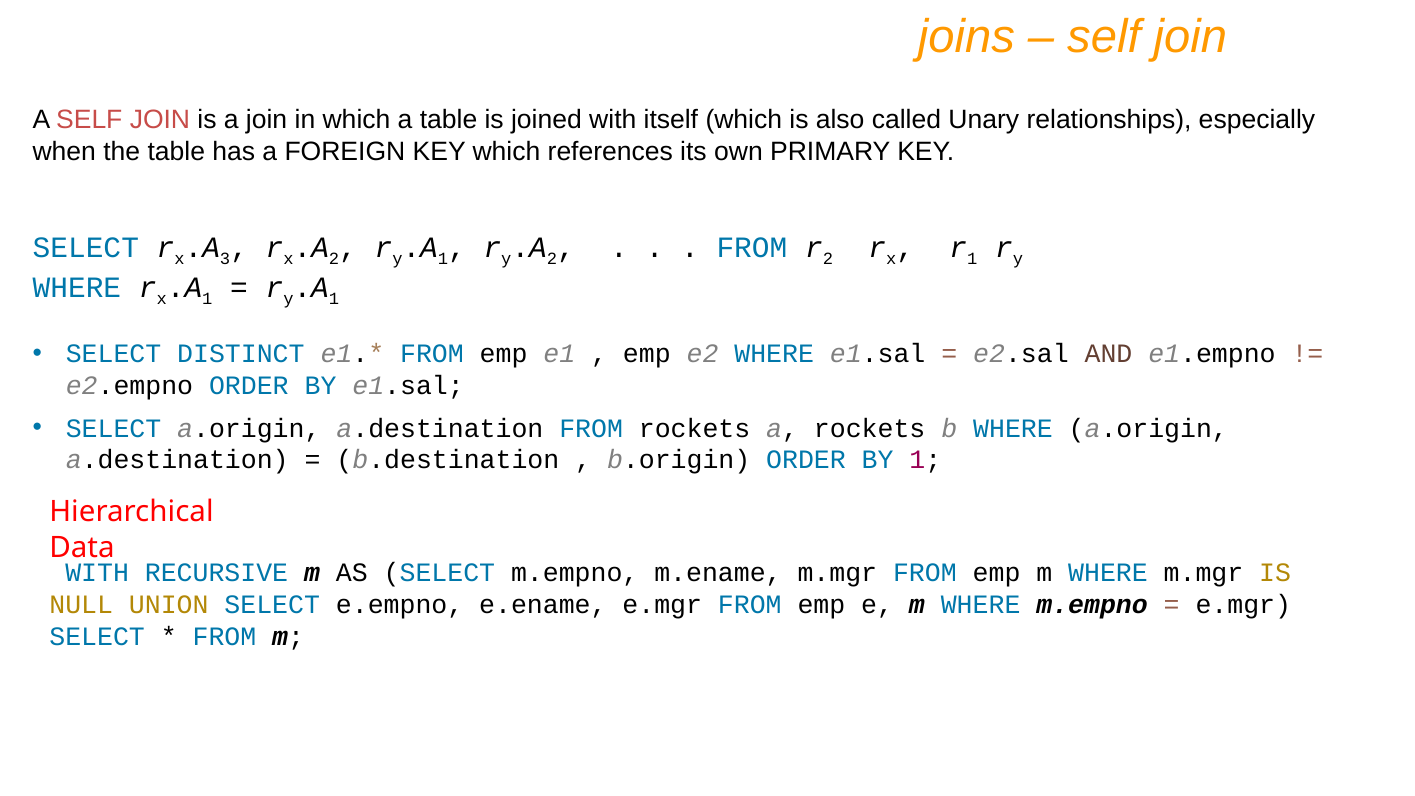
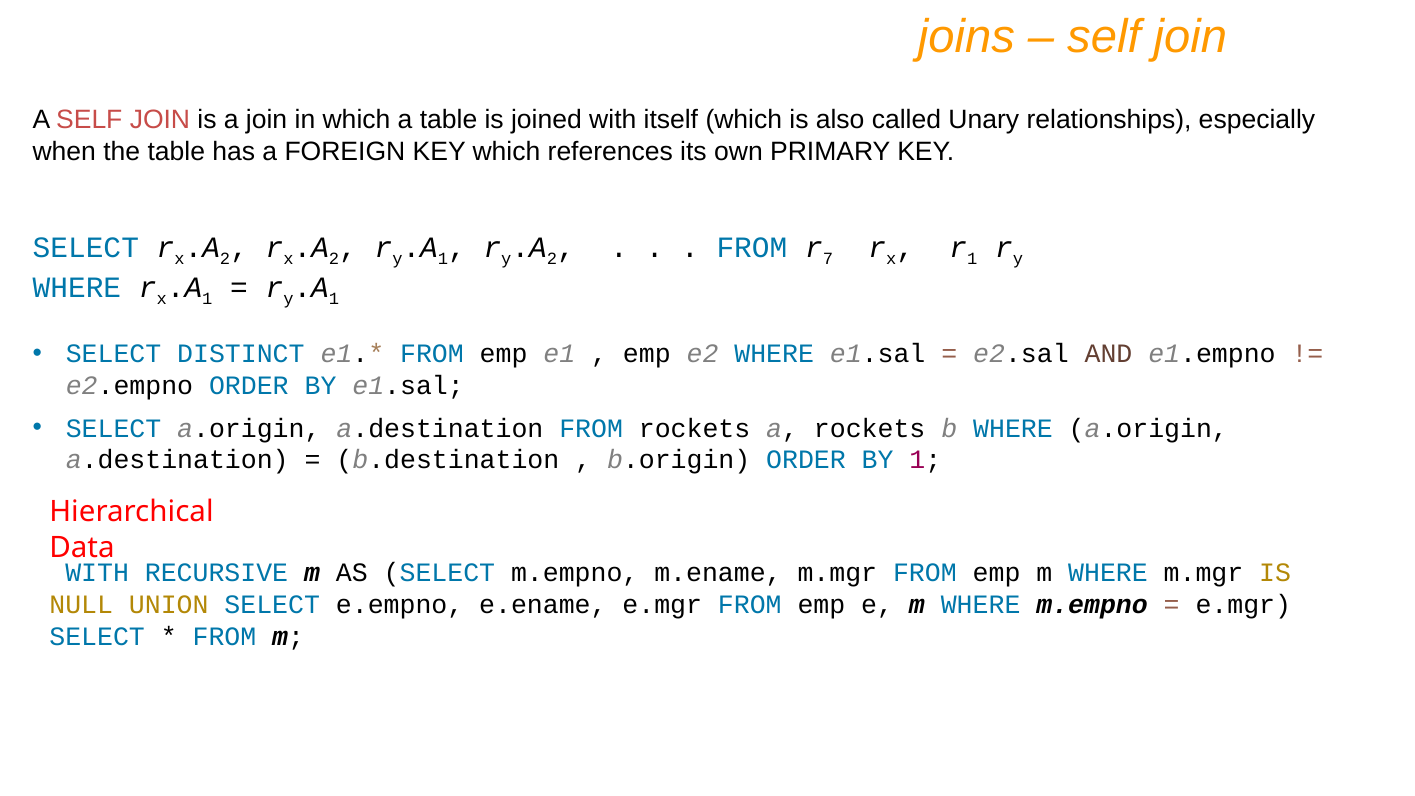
3 at (225, 259): 3 -> 2
2 at (828, 259): 2 -> 7
